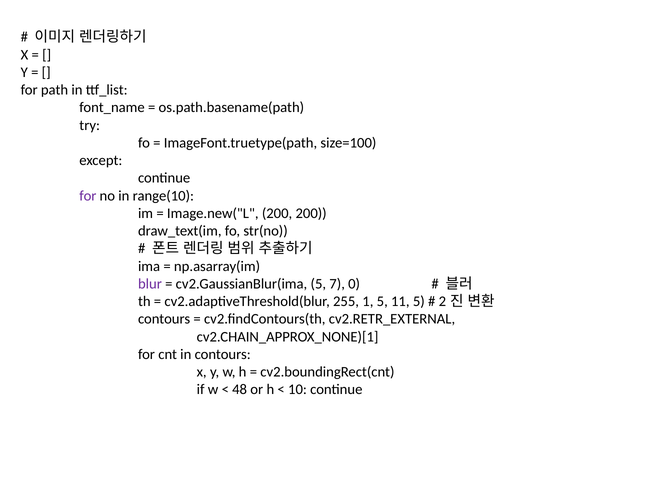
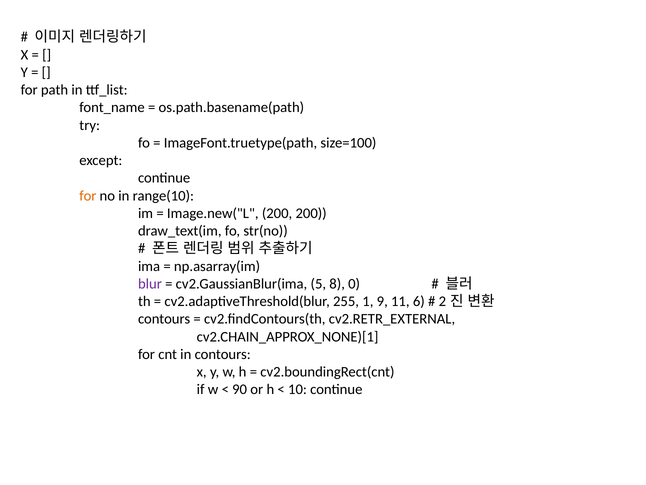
for at (88, 196) colour: purple -> orange
7: 7 -> 8
1 5: 5 -> 9
11 5: 5 -> 6
48: 48 -> 90
